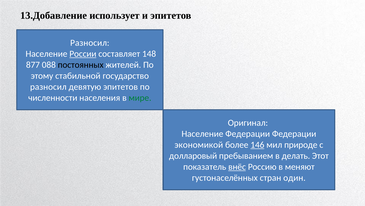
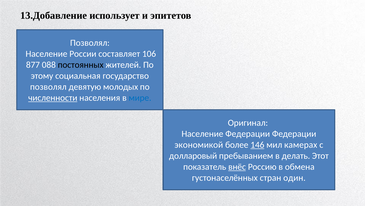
Разносил at (90, 43): Разносил -> Позволял
России underline: present -> none
148: 148 -> 106
стабильной: стабильной -> социальная
разносил at (48, 87): разносил -> позволял
девятую эпитетов: эпитетов -> молодых
численности underline: none -> present
мире colour: green -> blue
природе: природе -> камерах
меняют: меняют -> обмена
